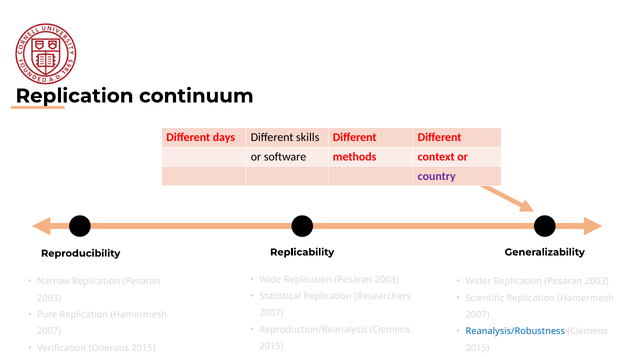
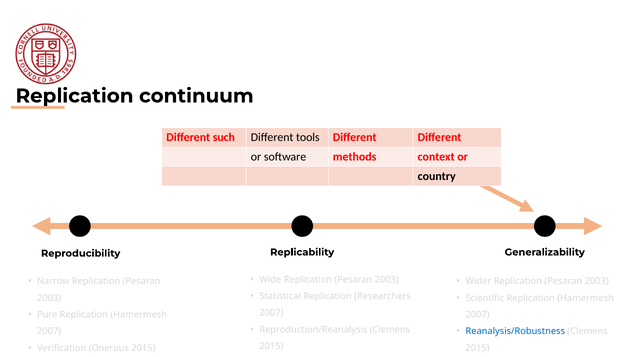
days: days -> such
skills: skills -> tools
country colour: purple -> black
